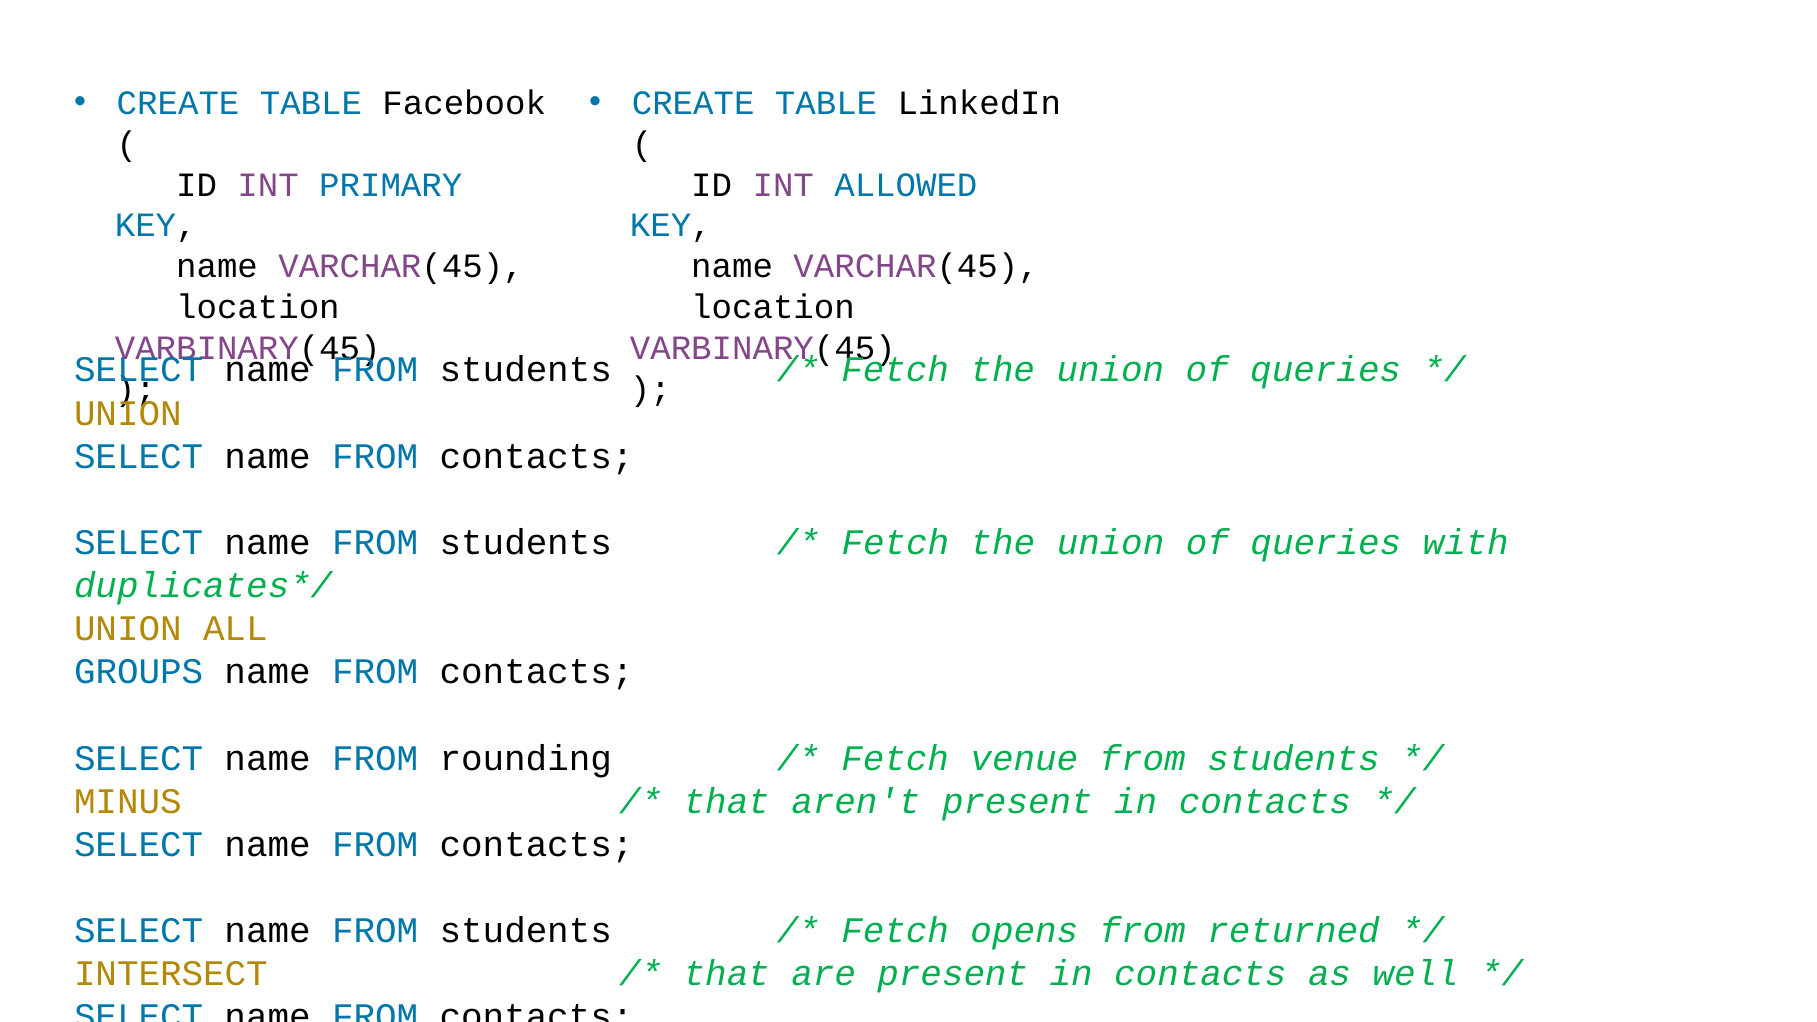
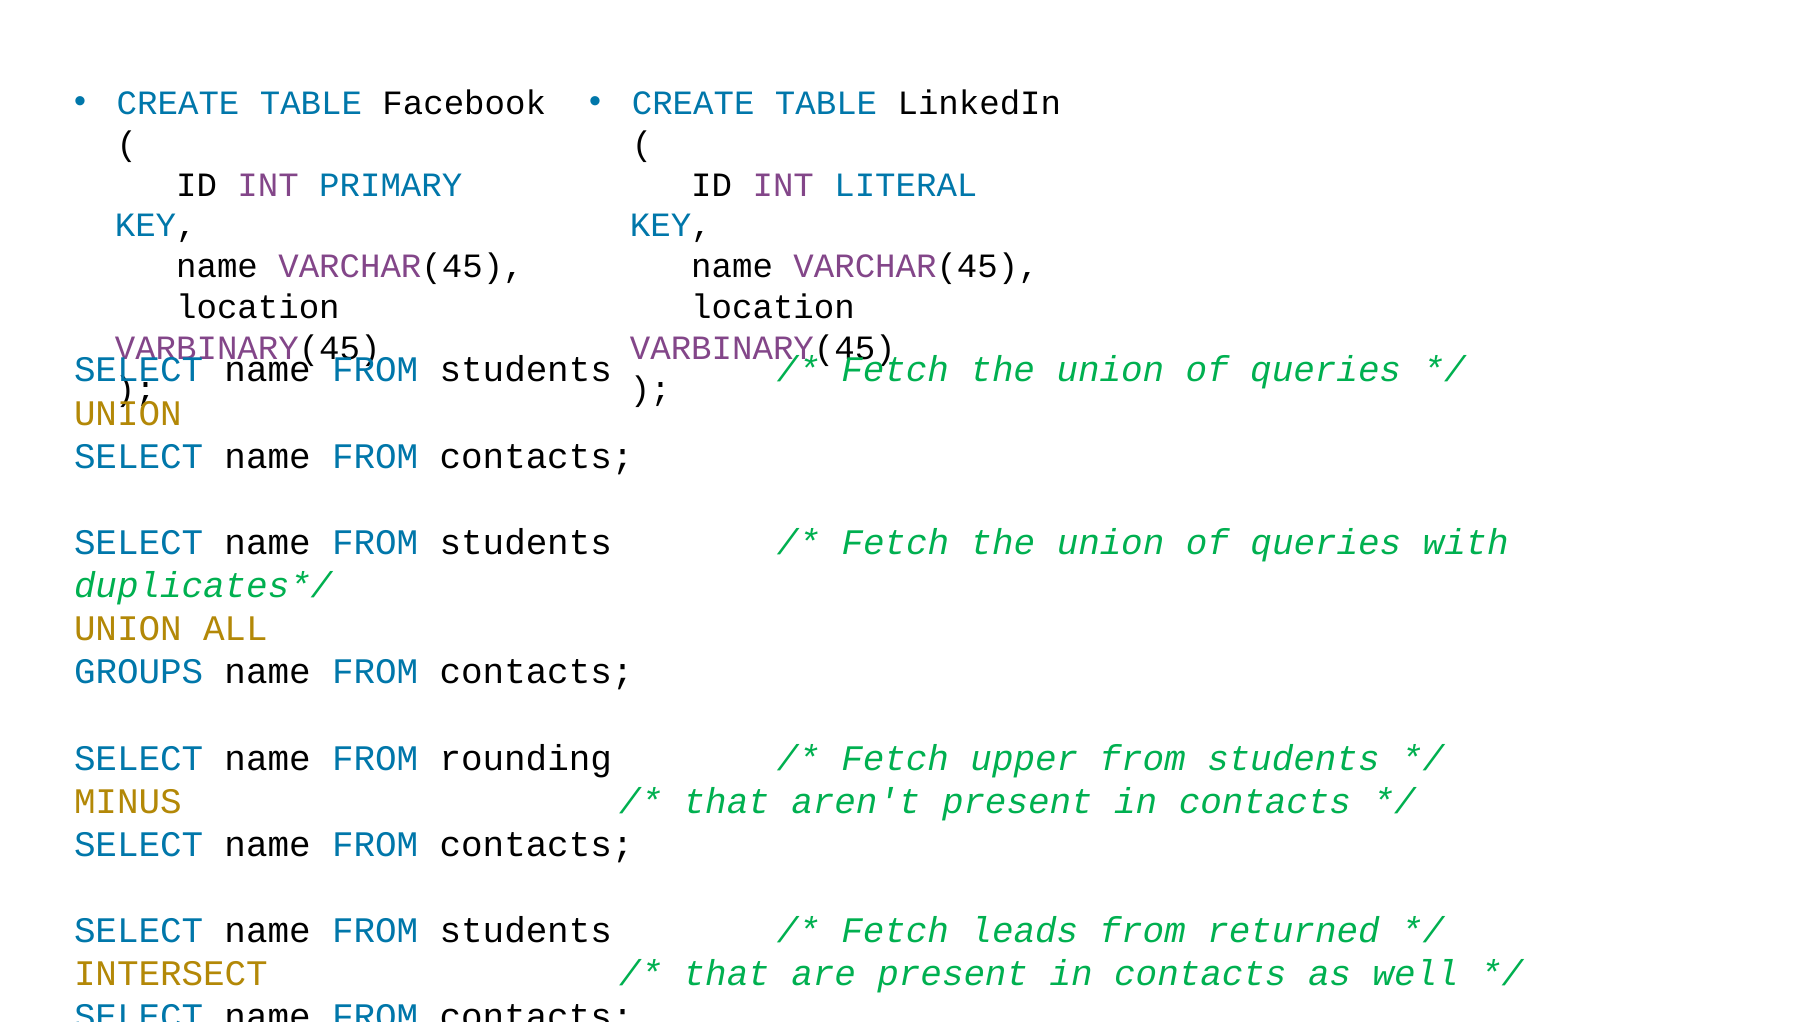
ALLOWED: ALLOWED -> LITERAL
venue: venue -> upper
opens: opens -> leads
